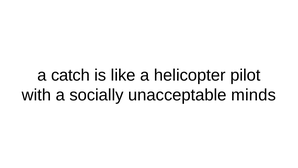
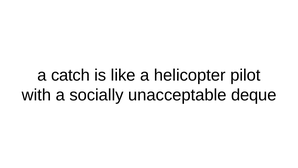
minds: minds -> deque
